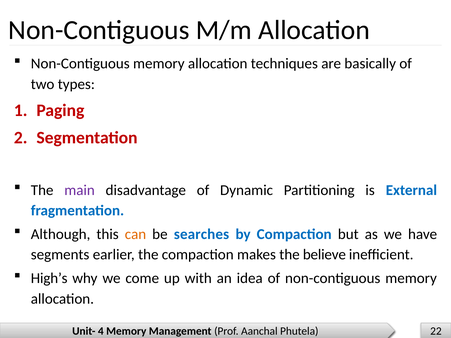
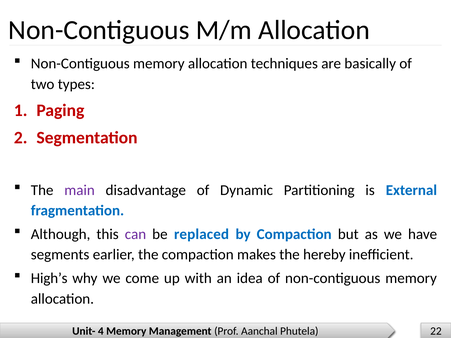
can colour: orange -> purple
searches: searches -> replaced
believe: believe -> hereby
